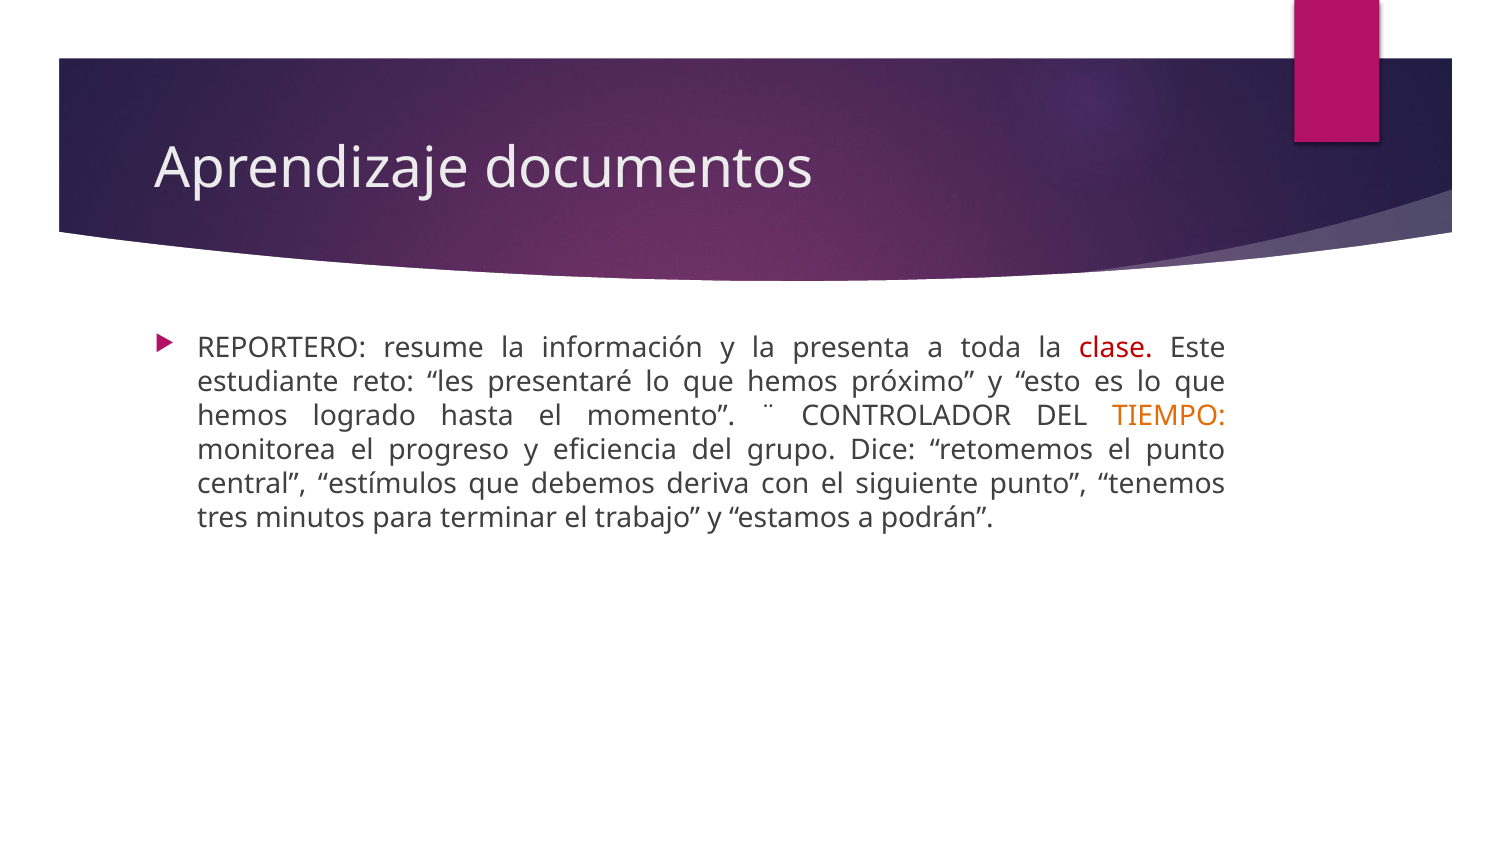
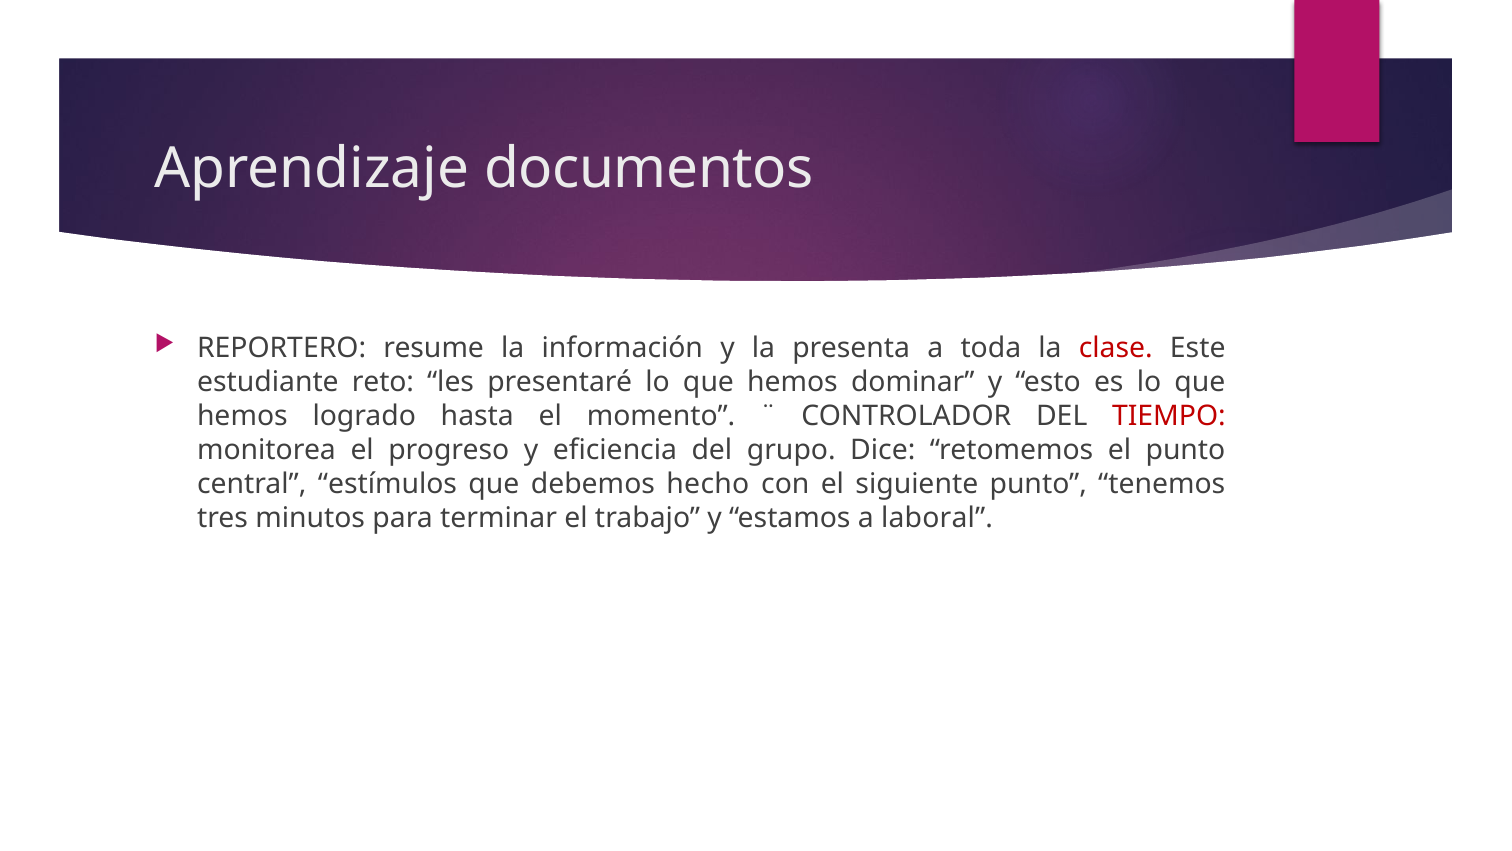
próximo: próximo -> dominar
TIEMPO colour: orange -> red
deriva: deriva -> hecho
podrán: podrán -> laboral
